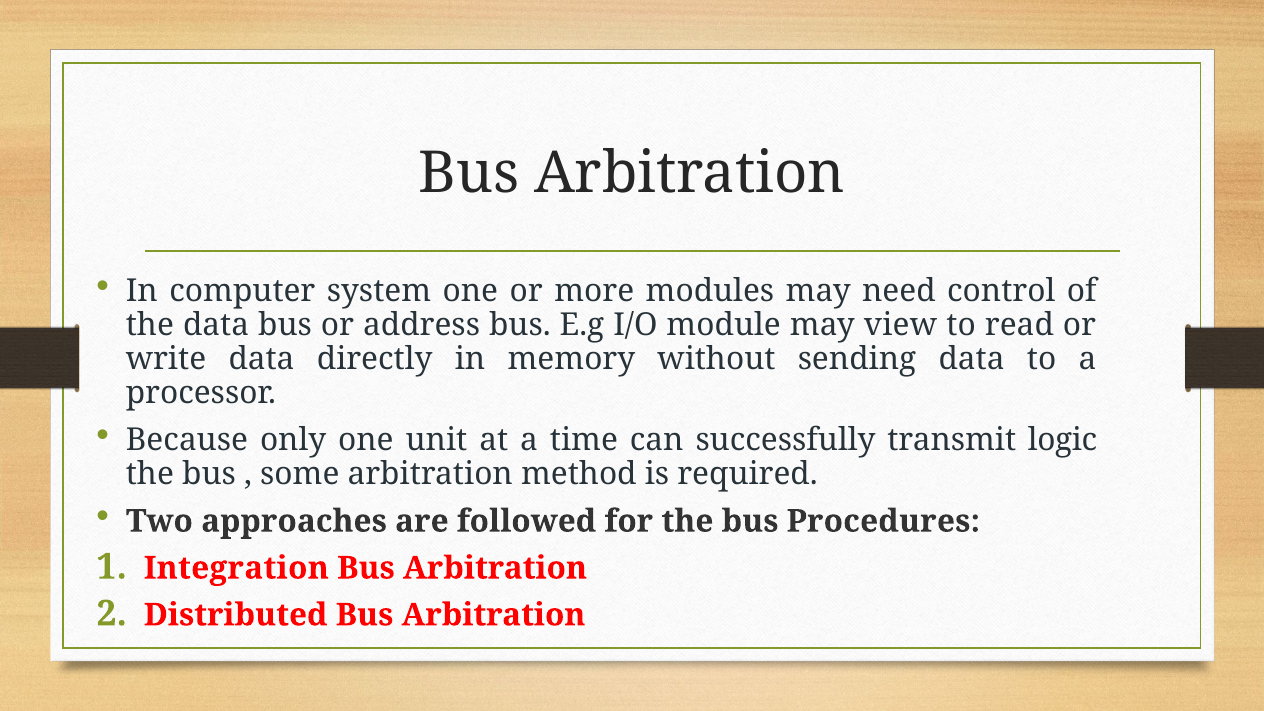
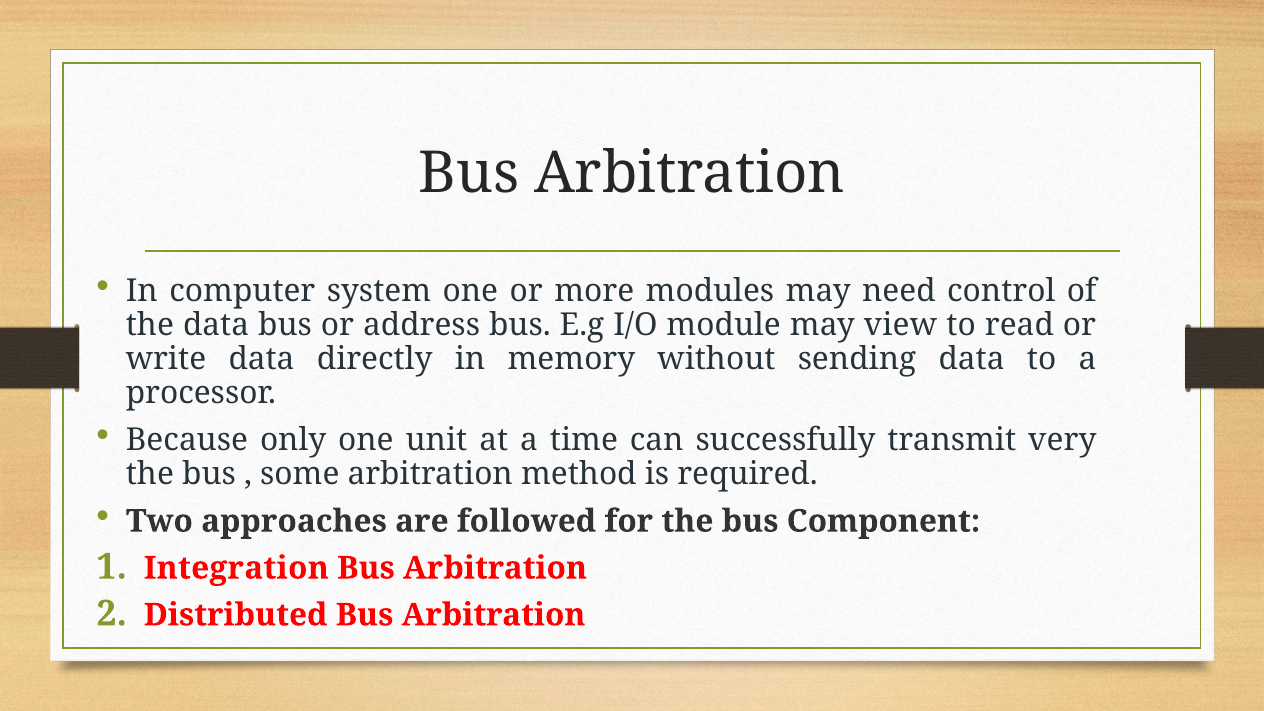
logic: logic -> very
Procedures: Procedures -> Component
